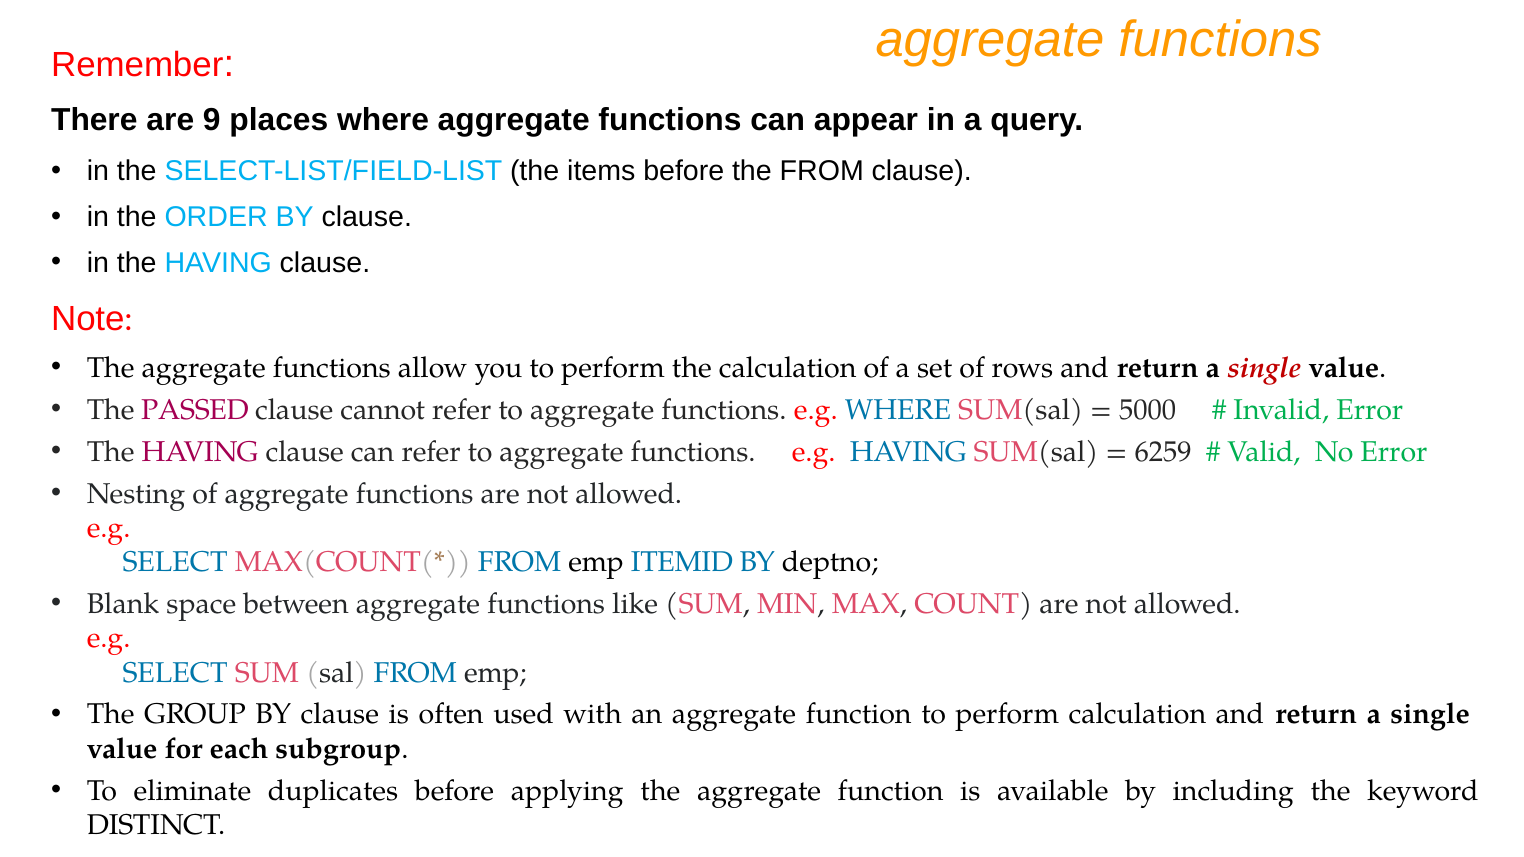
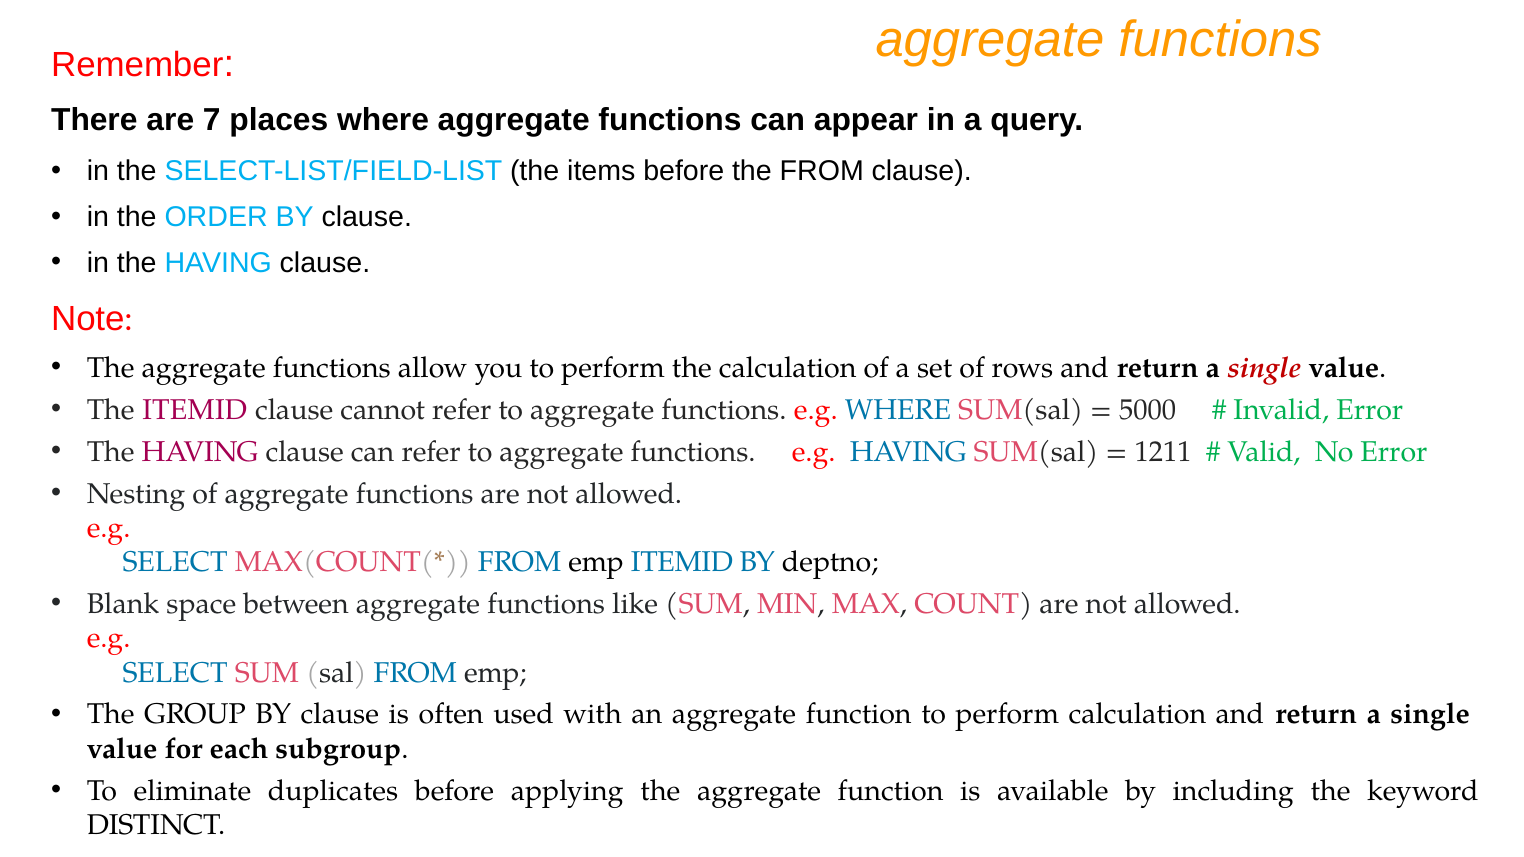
9: 9 -> 7
The PASSED: PASSED -> ITEMID
6259: 6259 -> 1211
